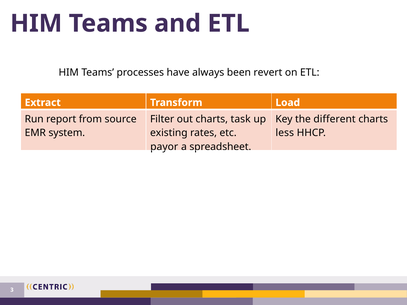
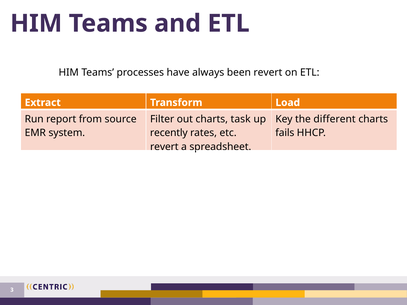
existing: existing -> recently
less: less -> fails
payor at (164, 147): payor -> revert
